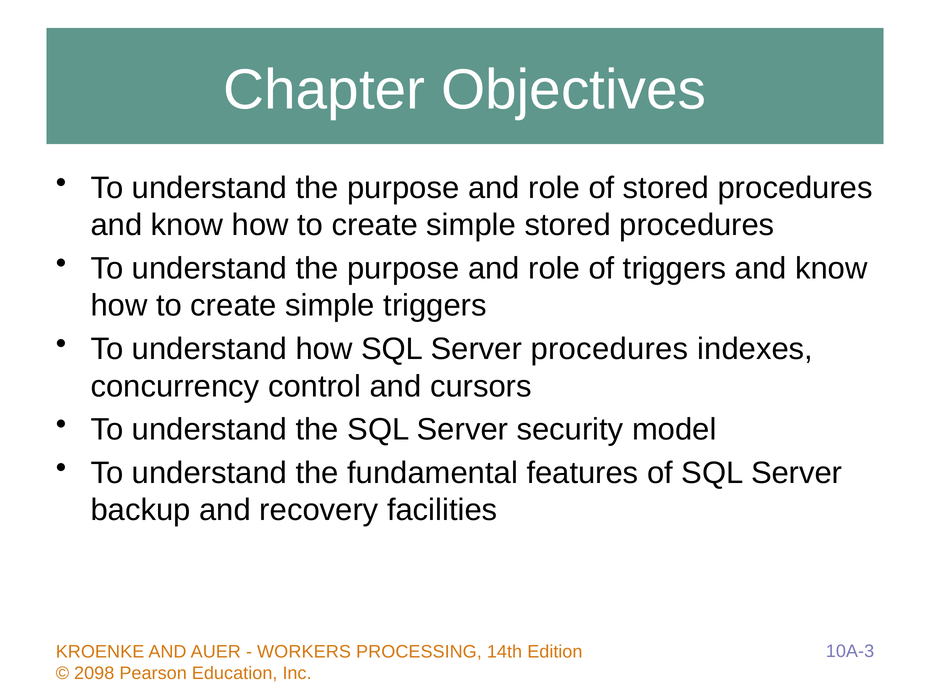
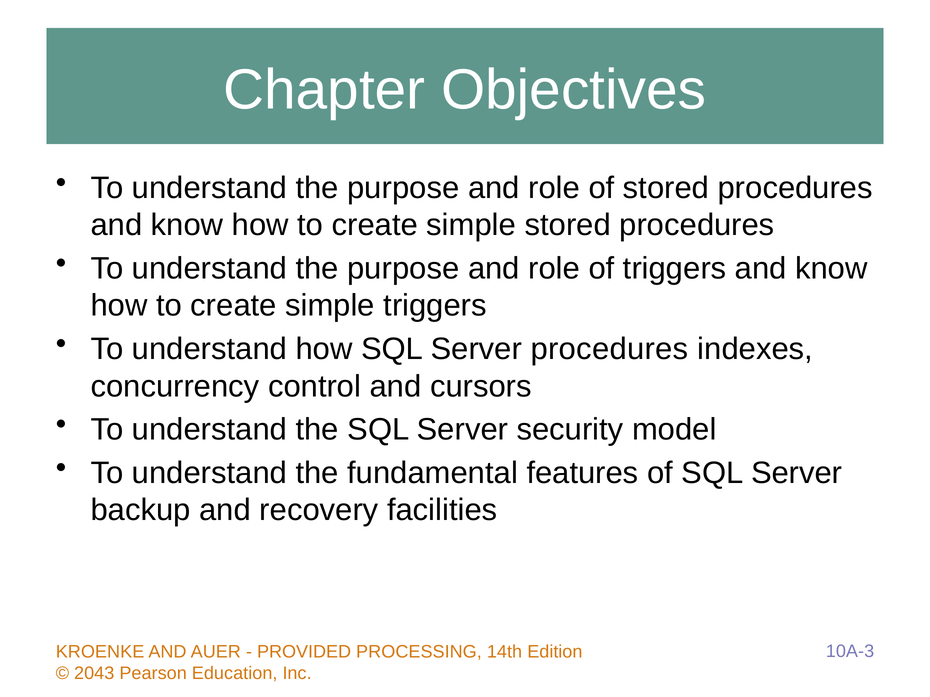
WORKERS: WORKERS -> PROVIDED
2098: 2098 -> 2043
